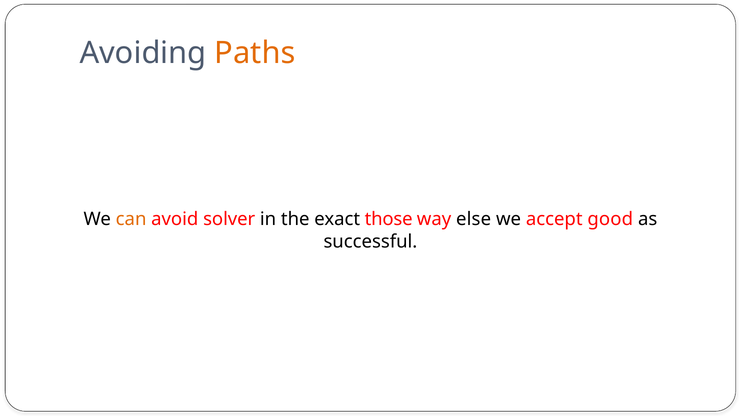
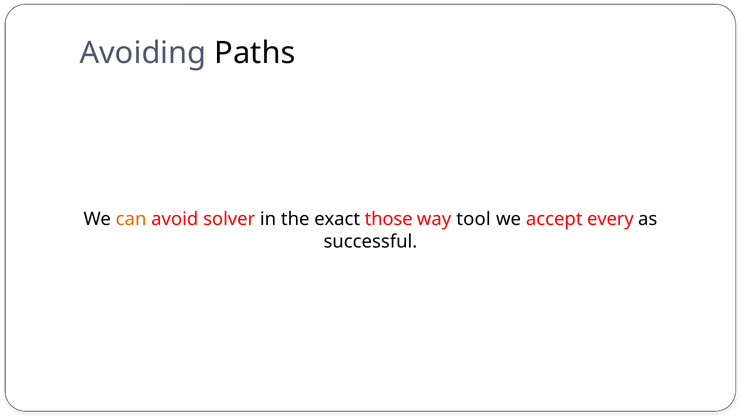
Paths colour: orange -> black
else: else -> tool
good: good -> every
